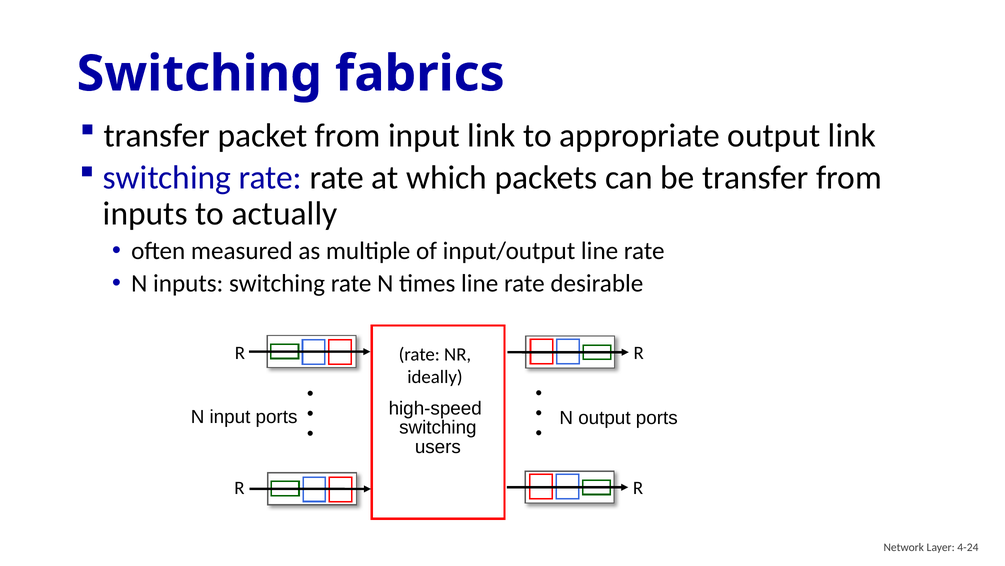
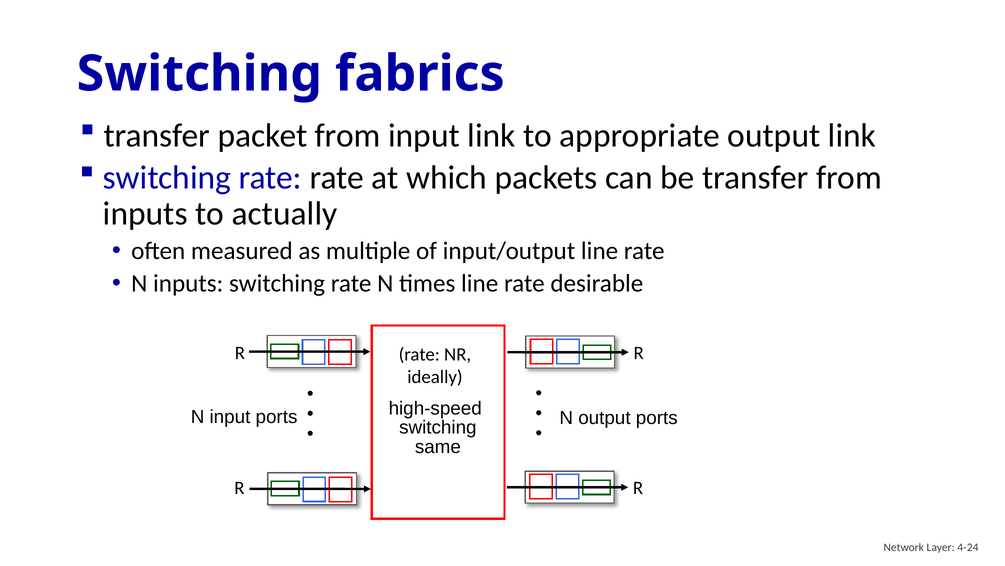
users: users -> same
